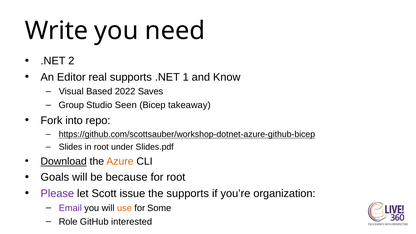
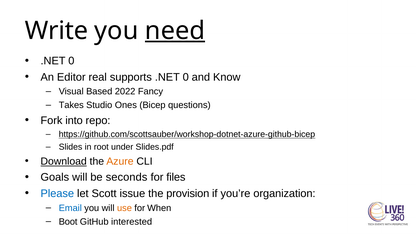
need underline: none -> present
2 at (71, 61): 2 -> 0
supports .NET 1: 1 -> 0
Saves: Saves -> Fancy
Group: Group -> Takes
Seen: Seen -> Ones
takeaway: takeaway -> questions
because: because -> seconds
for root: root -> files
Please colour: purple -> blue
the supports: supports -> provision
Email colour: purple -> blue
Some: Some -> When
Role: Role -> Boot
